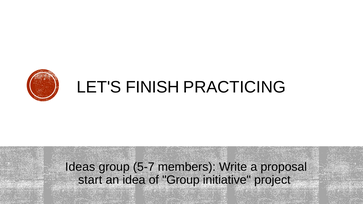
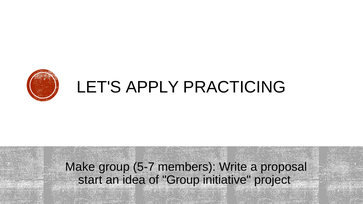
FINISH: FINISH -> APPLY
Ideas: Ideas -> Make
